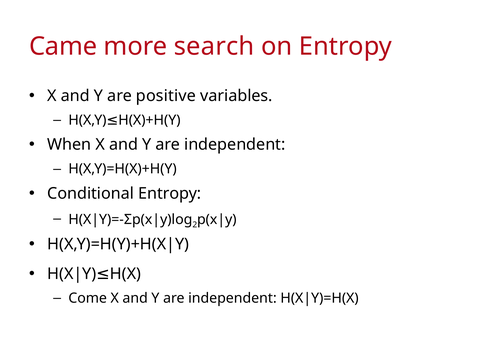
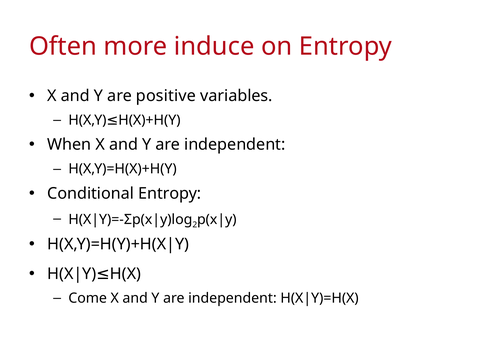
Came: Came -> Often
search: search -> induce
